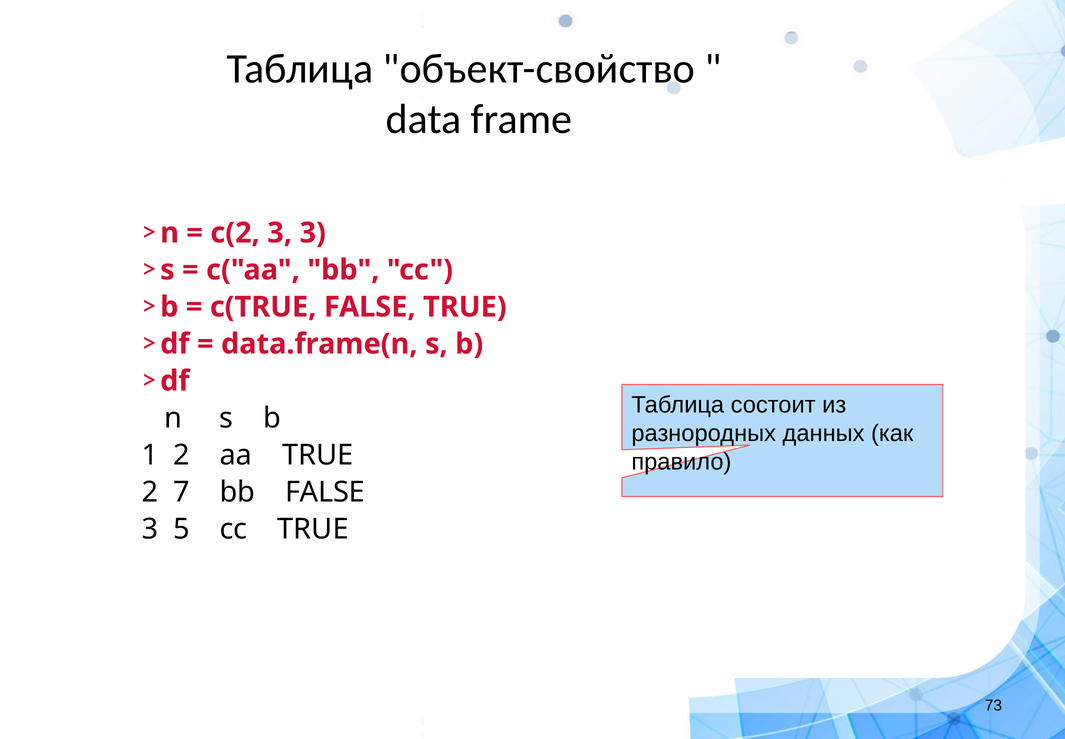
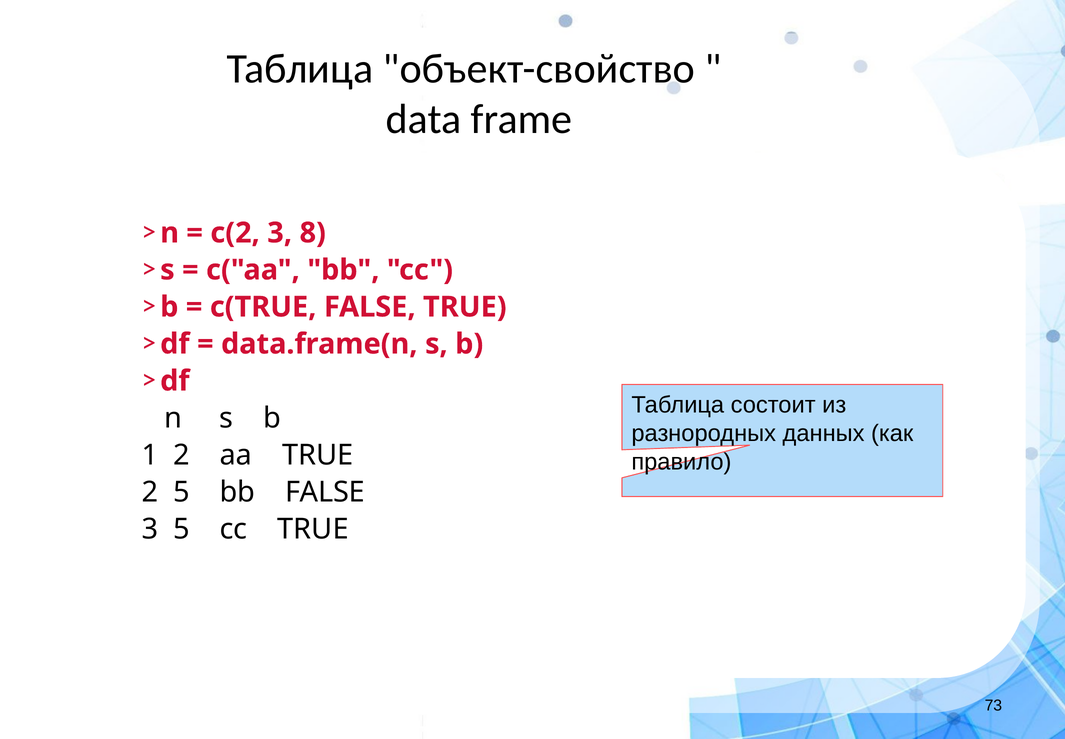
3 3: 3 -> 8
2 7: 7 -> 5
